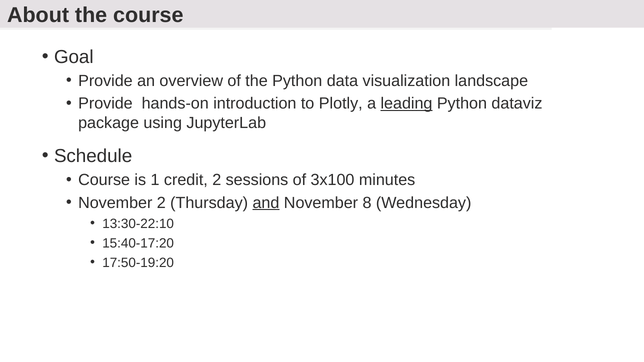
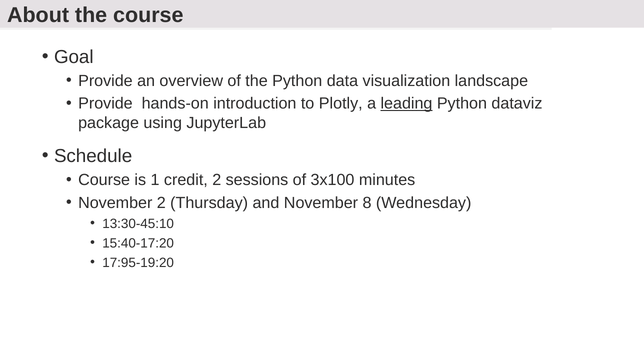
and underline: present -> none
13:30-22:10: 13:30-22:10 -> 13:30-45:10
17:50-19:20: 17:50-19:20 -> 17:95-19:20
